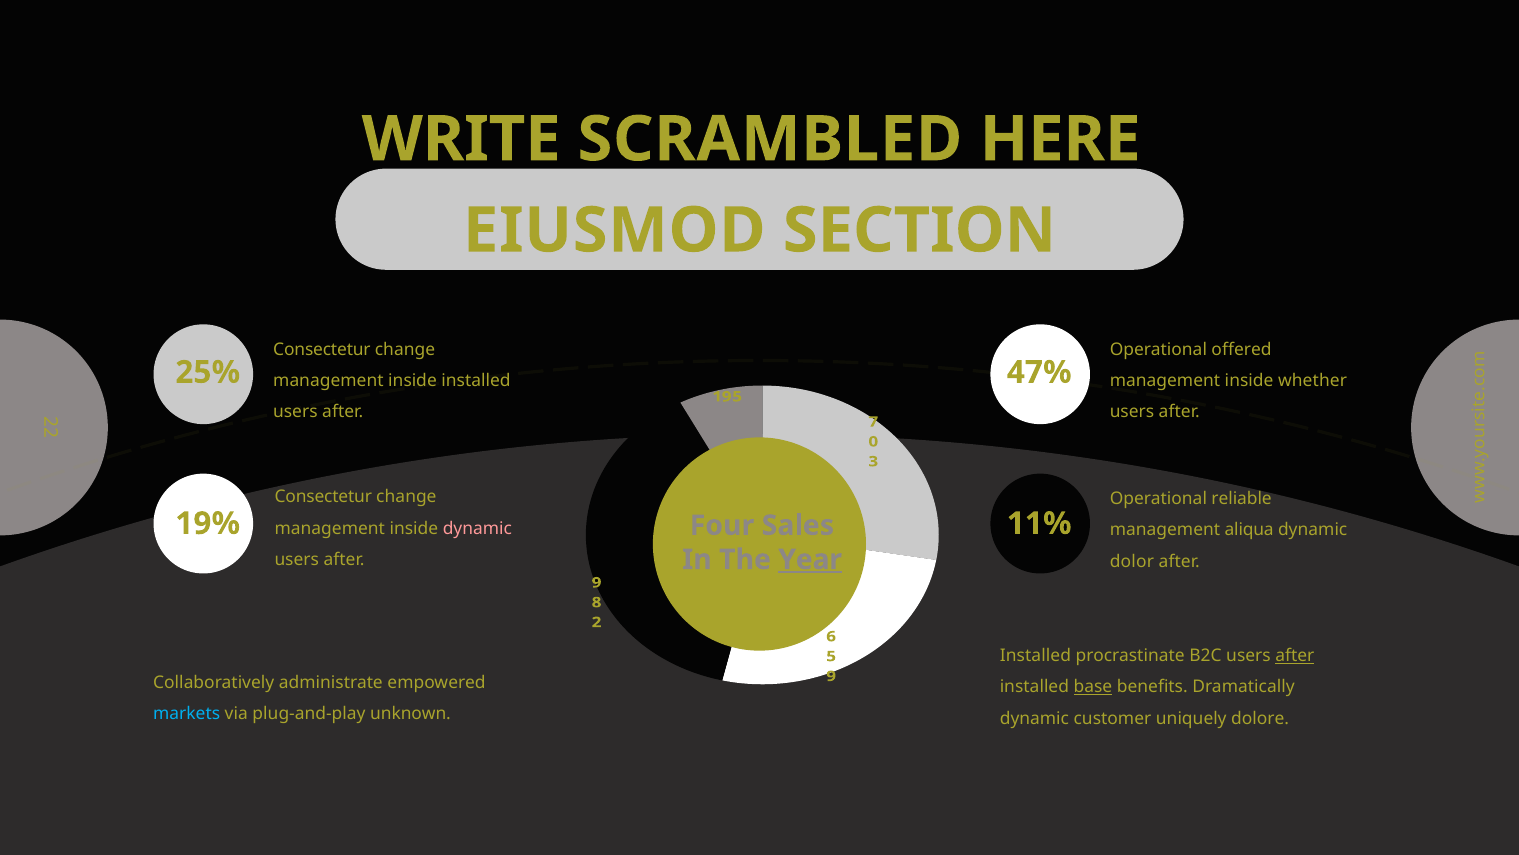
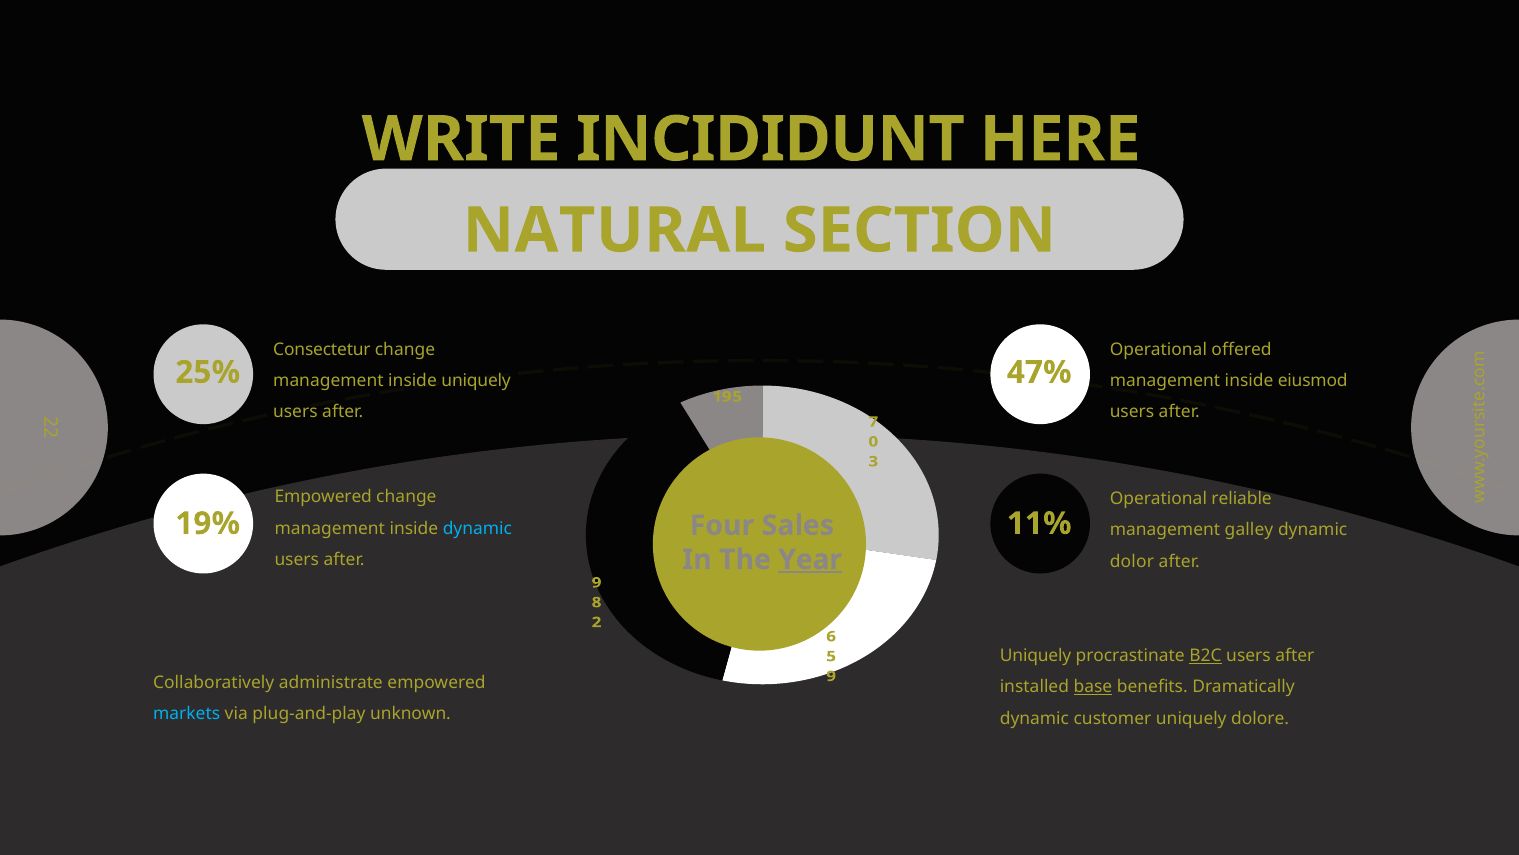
SCRAMBLED: SCRAMBLED -> INCIDIDUNT
EIUSMOD: EIUSMOD -> NATURAL
inside installed: installed -> uniquely
whether: whether -> eiusmod
Consectetur at (323, 497): Consectetur -> Empowered
dynamic at (477, 528) colour: pink -> light blue
aliqua: aliqua -> galley
Installed at (1035, 655): Installed -> Uniquely
B2C underline: none -> present
after at (1295, 655) underline: present -> none
